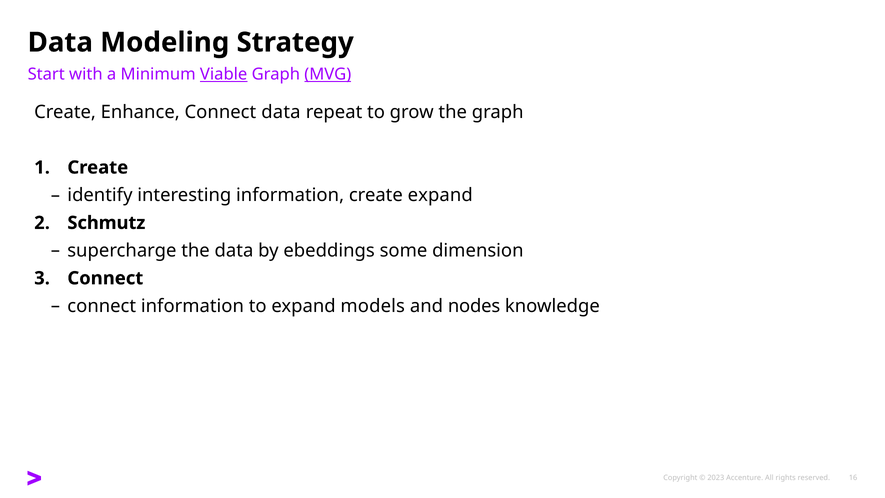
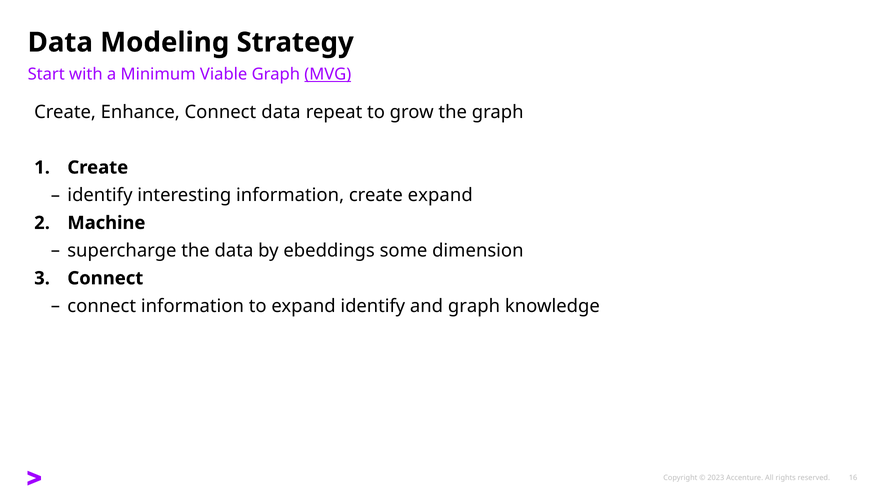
Viable underline: present -> none
Schmutz: Schmutz -> Machine
expand models: models -> identify
and nodes: nodes -> graph
